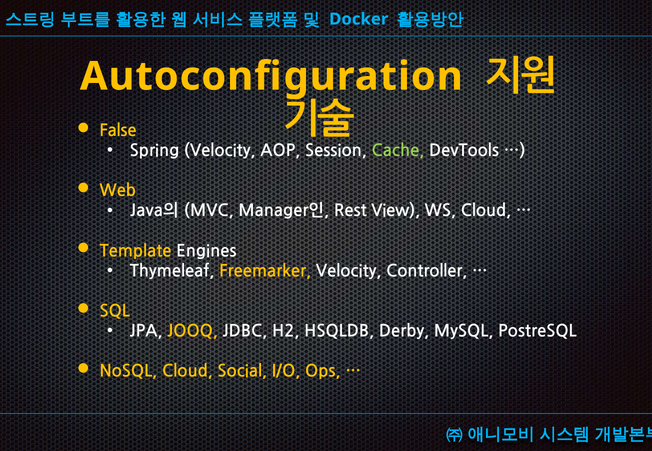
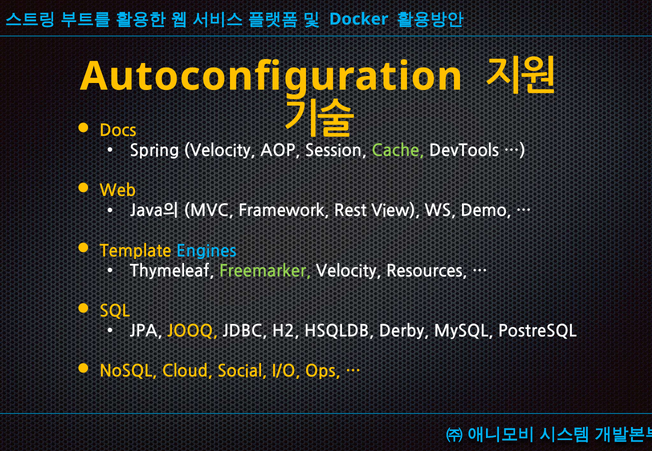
False: False -> Docs
Manager인: Manager인 -> Framework
WS Cloud: Cloud -> Demo
Engines colour: white -> light blue
Freemarker colour: yellow -> light green
Controller: Controller -> Resources
